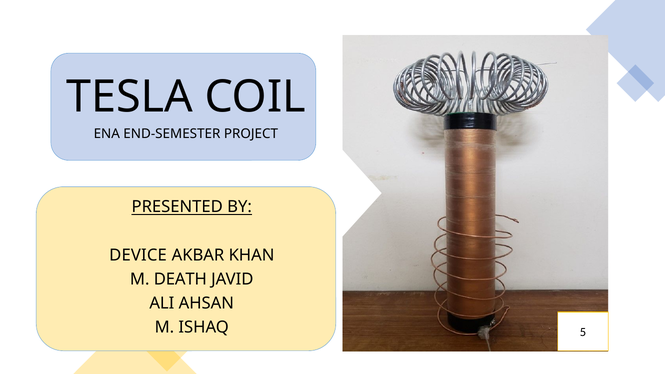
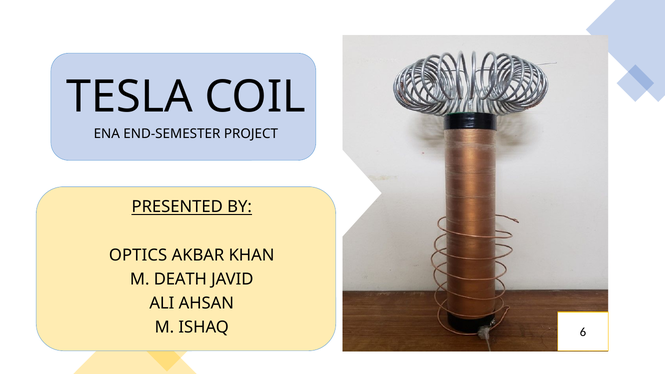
DEVICE: DEVICE -> OPTICS
5: 5 -> 6
